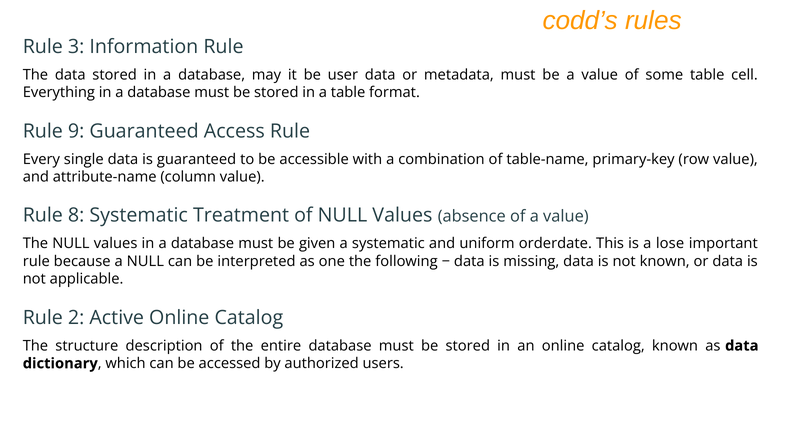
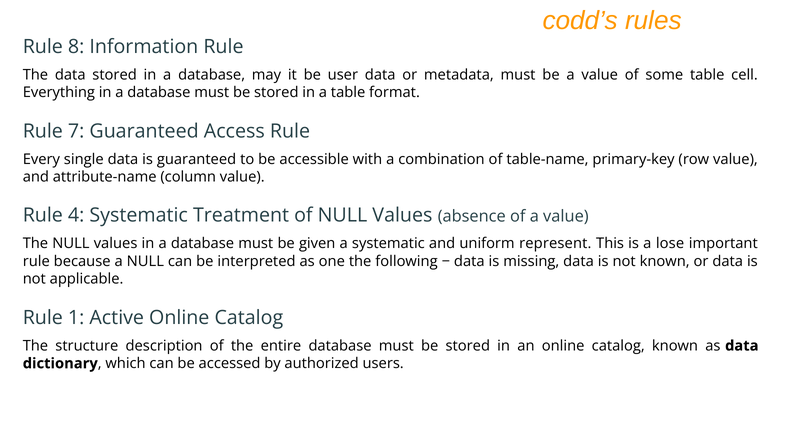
3: 3 -> 8
9: 9 -> 7
8: 8 -> 4
orderdate: orderdate -> represent
2: 2 -> 1
